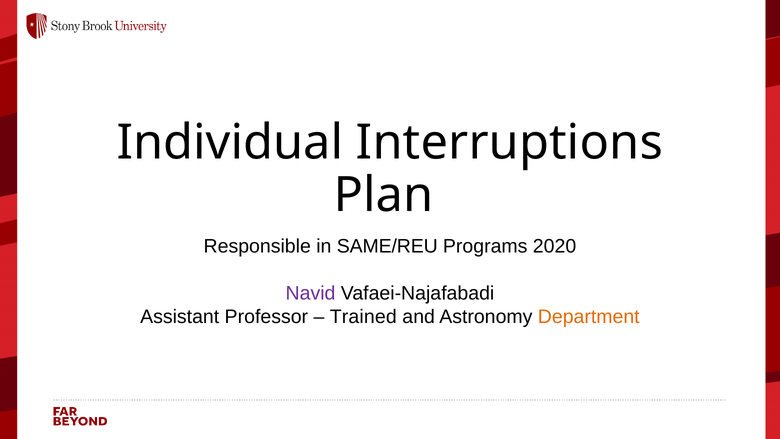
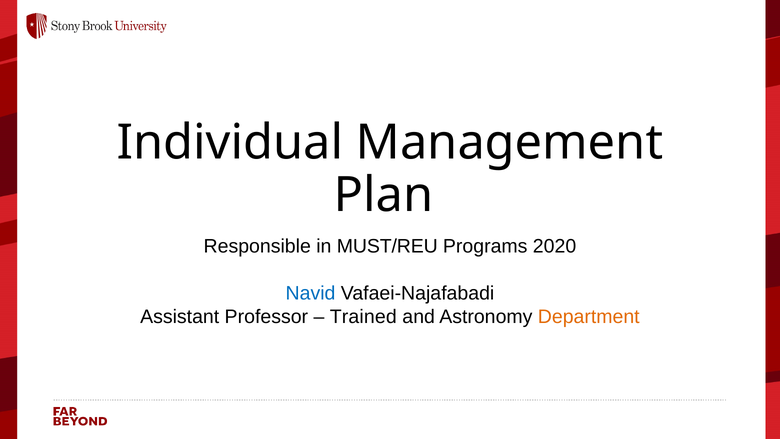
Interruptions: Interruptions -> Management
SAME/REU: SAME/REU -> MUST/REU
Navid colour: purple -> blue
